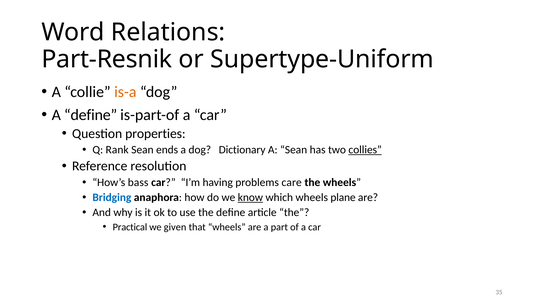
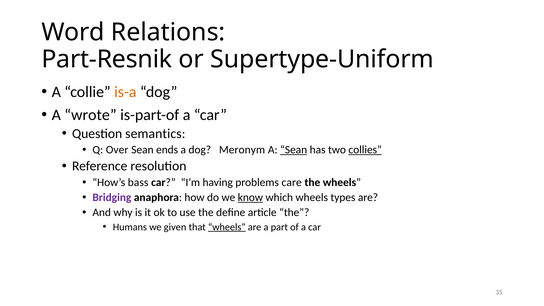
A define: define -> wrote
properties: properties -> semantics
Rank: Rank -> Over
Dictionary: Dictionary -> Meronym
Sean at (294, 150) underline: none -> present
Bridging colour: blue -> purple
plane: plane -> types
Practical: Practical -> Humans
wheels at (227, 227) underline: none -> present
